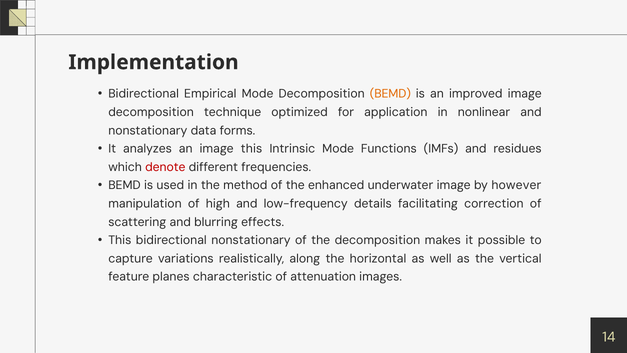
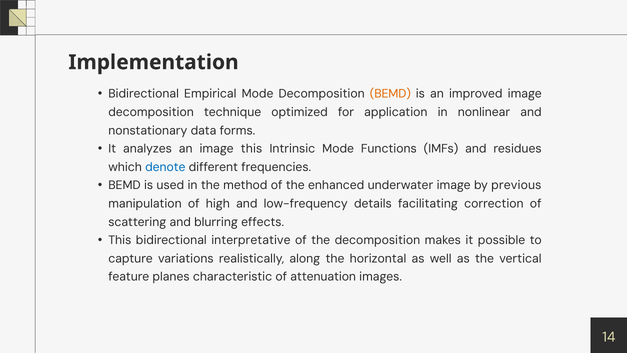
denote colour: red -> blue
however: however -> previous
bidirectional nonstationary: nonstationary -> interpretative
